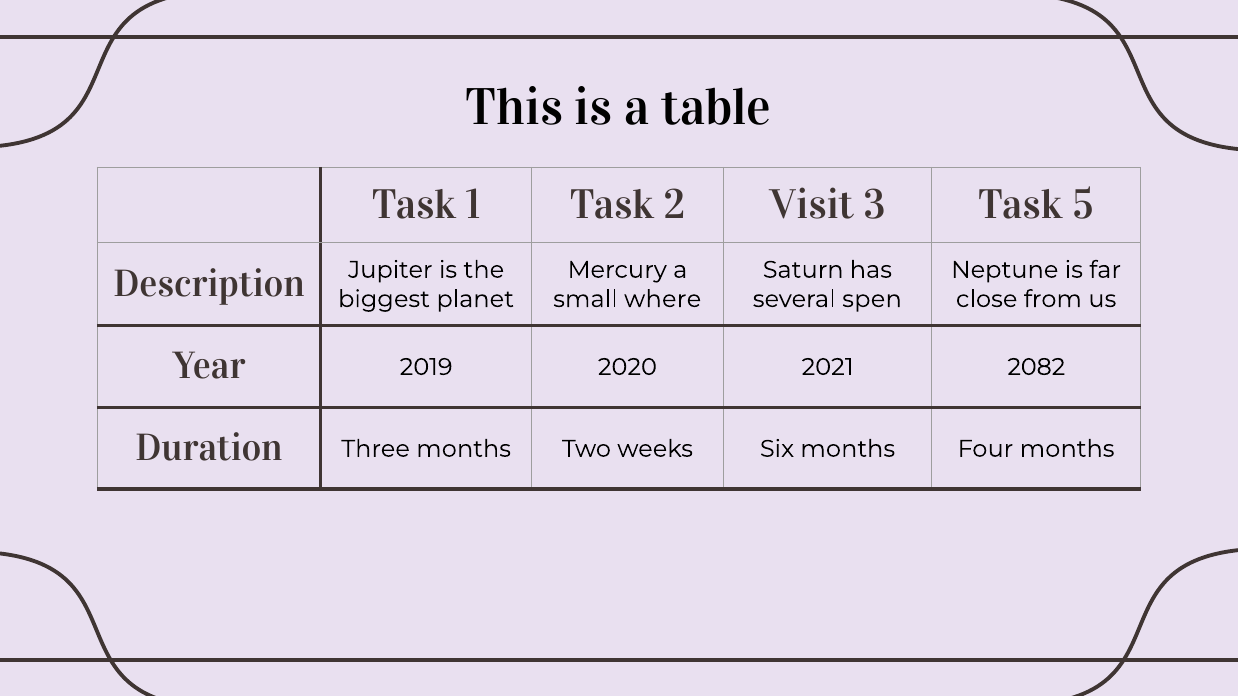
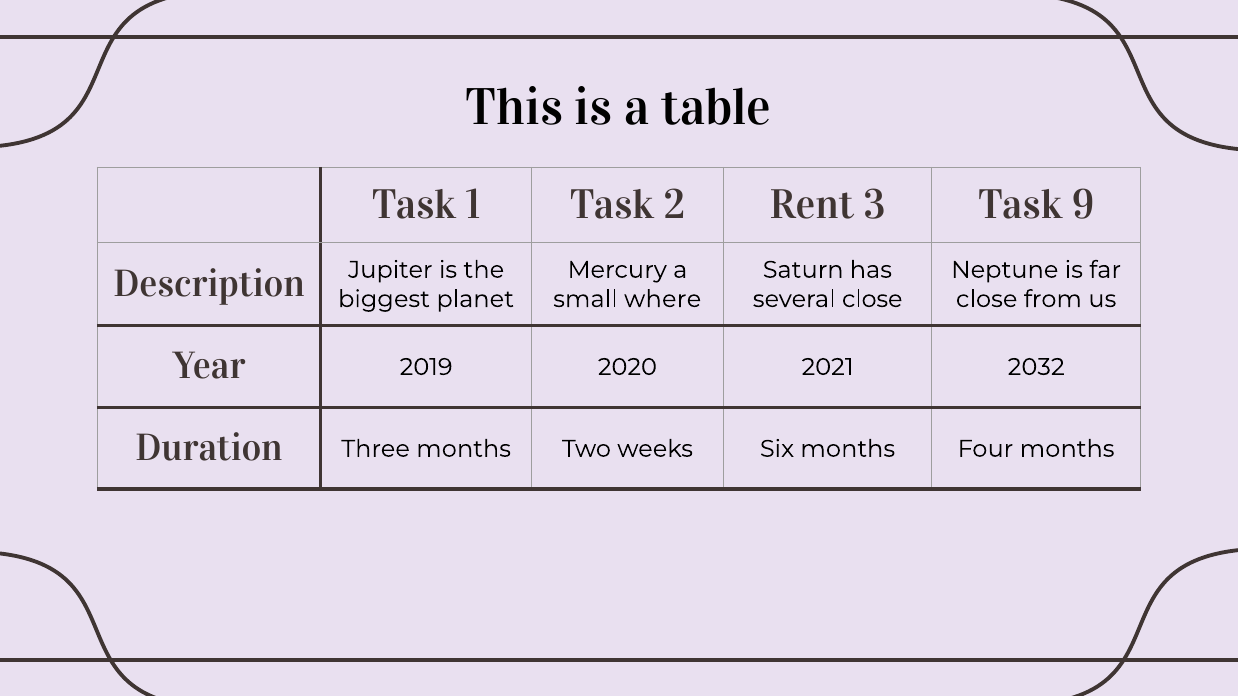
Visit: Visit -> Rent
5: 5 -> 9
several spen: spen -> close
2082: 2082 -> 2032
